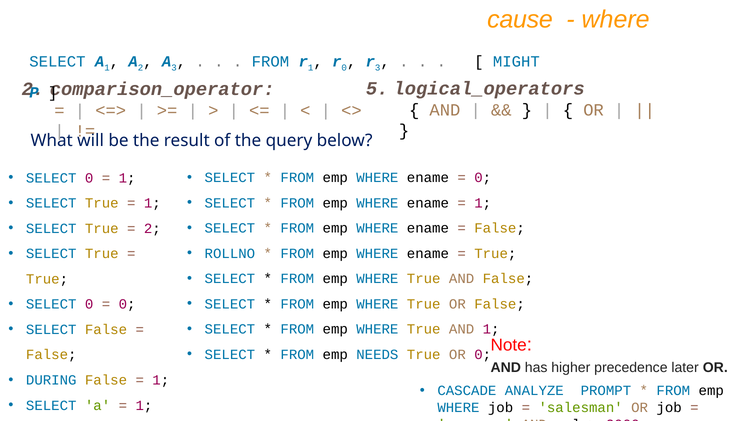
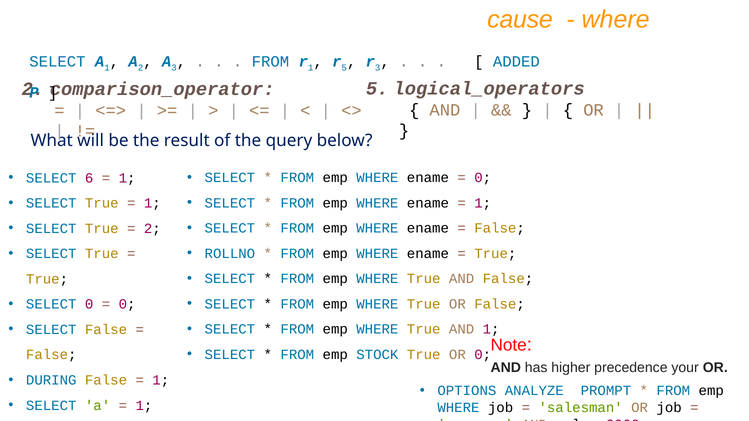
0 at (344, 68): 0 -> 5
MIGHT: MIGHT -> ADDED
0 at (89, 178): 0 -> 6
NEEDS: NEEDS -> STOCK
later: later -> your
CASCADE: CASCADE -> OPTIONS
